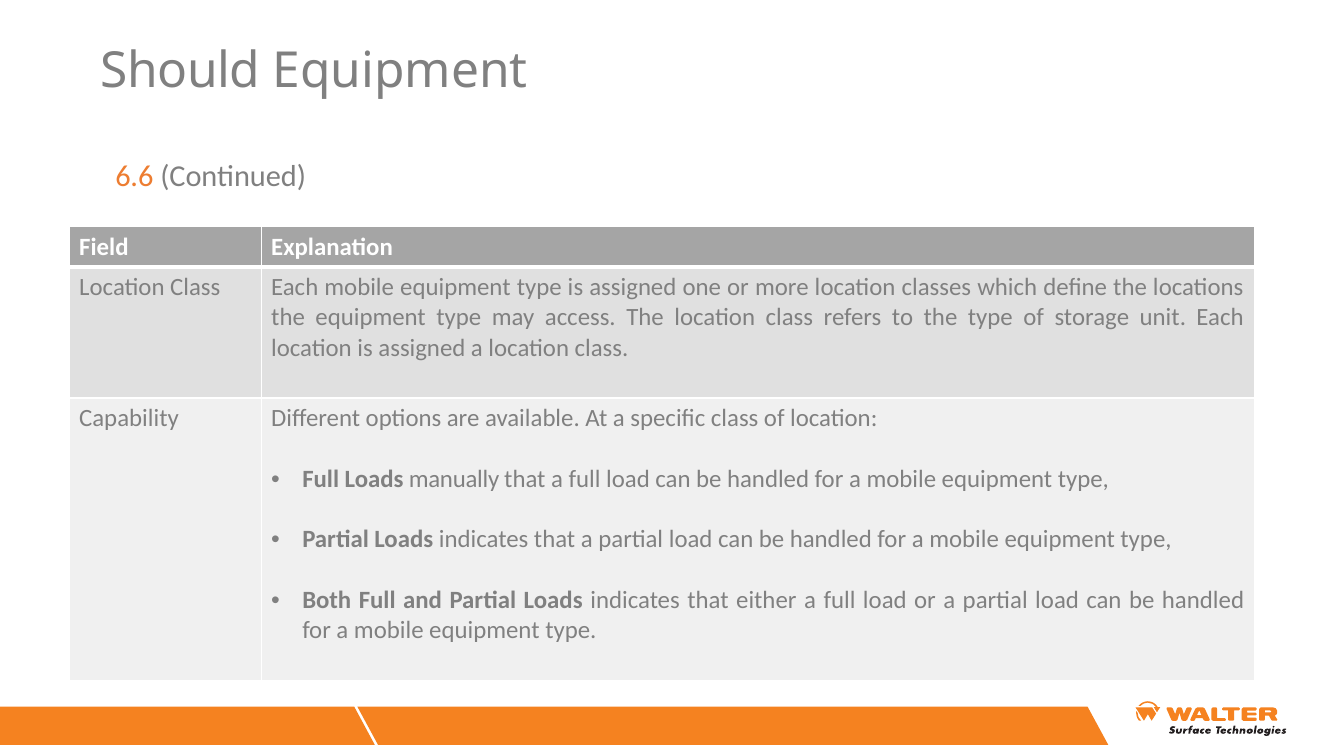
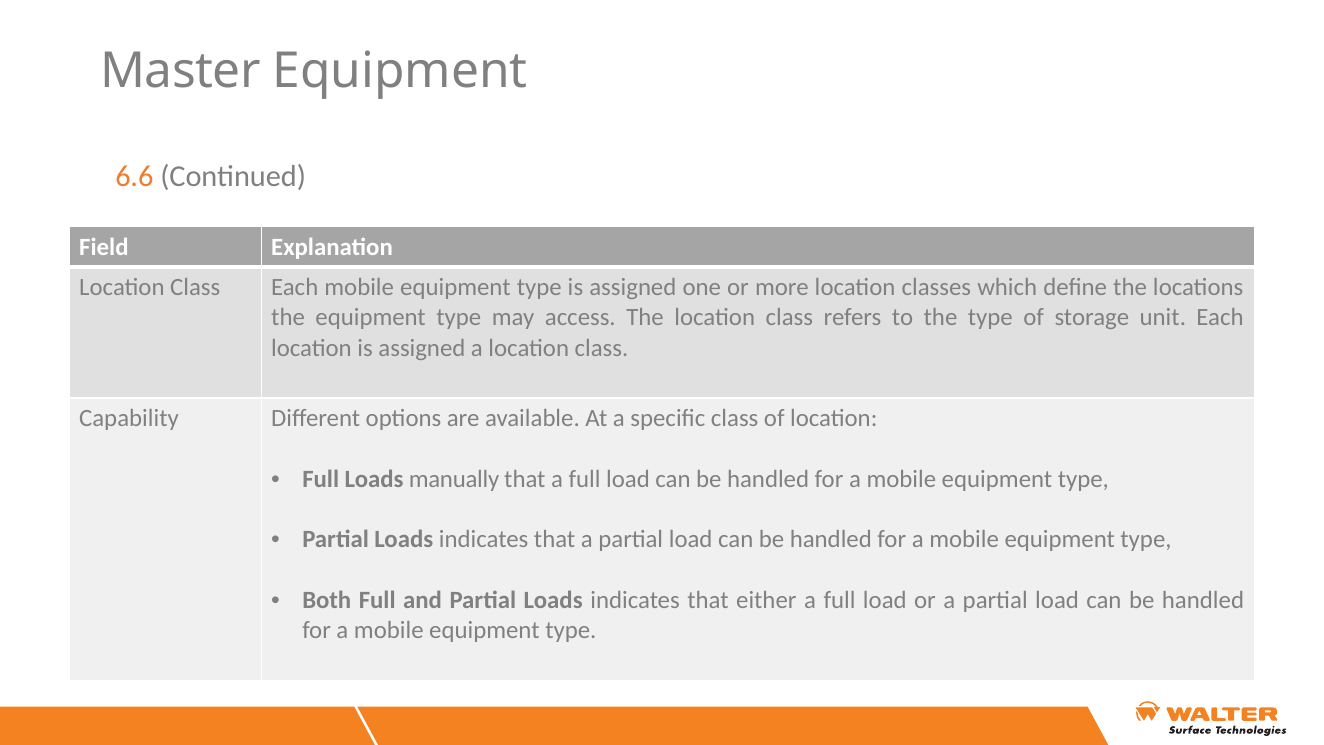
Should: Should -> Master
